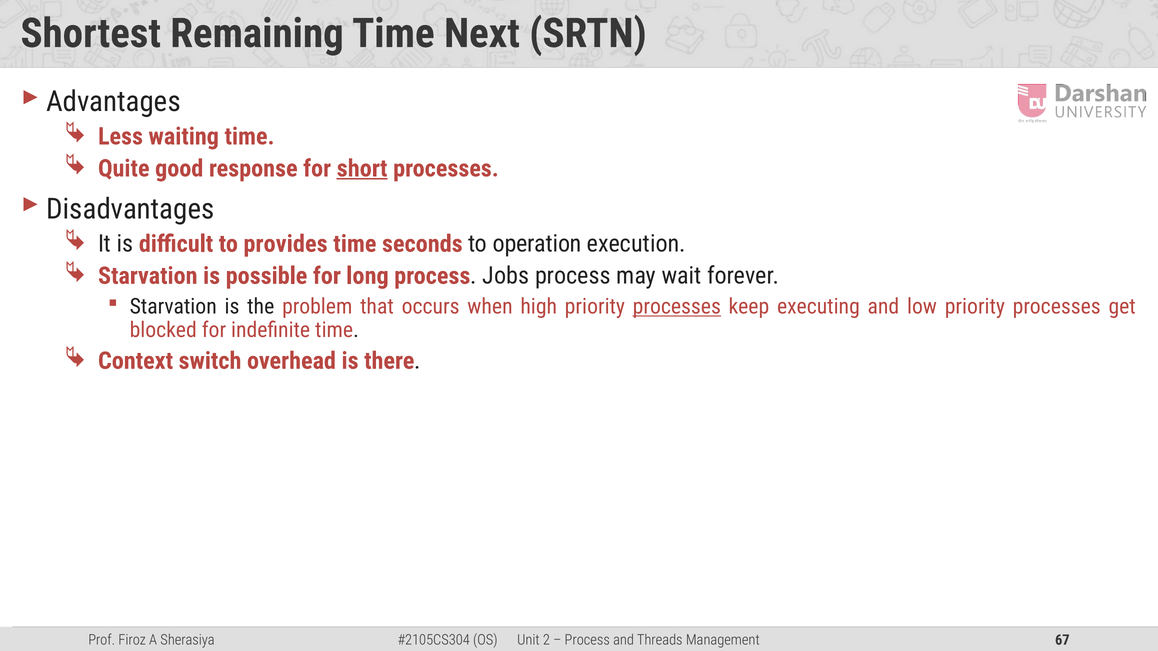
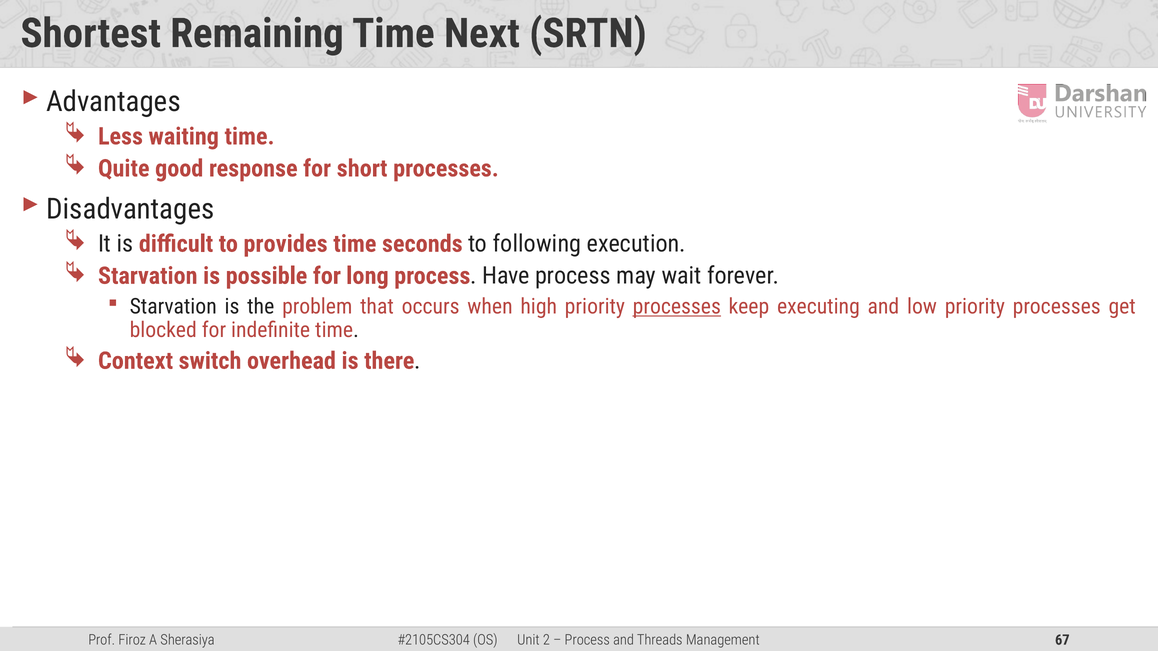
short underline: present -> none
operation: operation -> following
Jobs: Jobs -> Have
